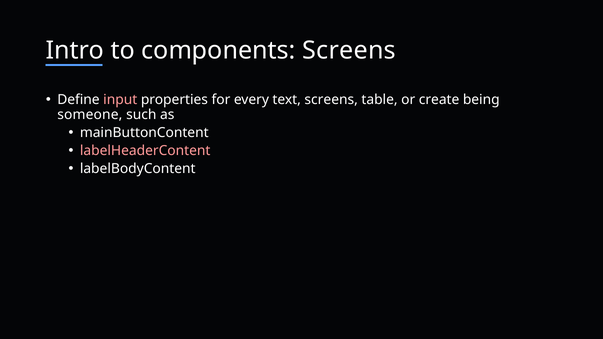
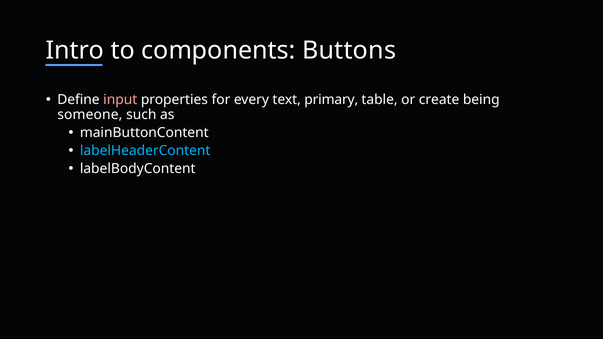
components Screens: Screens -> Buttons
text screens: screens -> primary
labelHeaderContent colour: pink -> light blue
